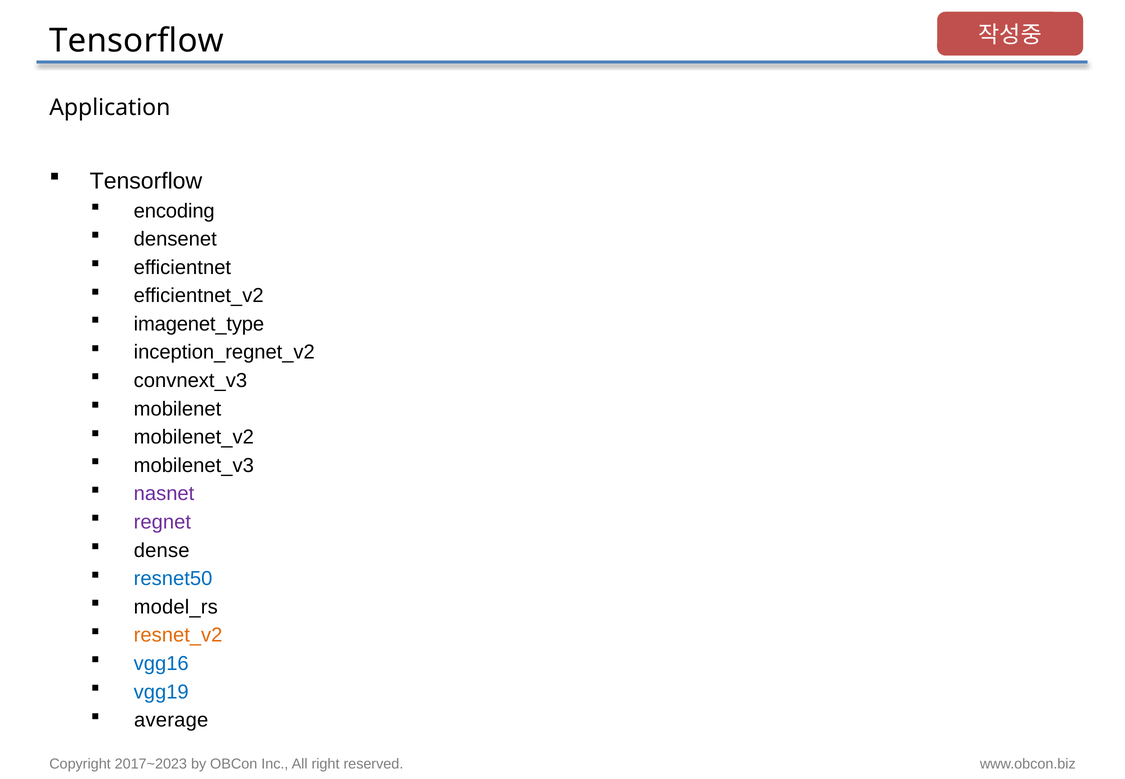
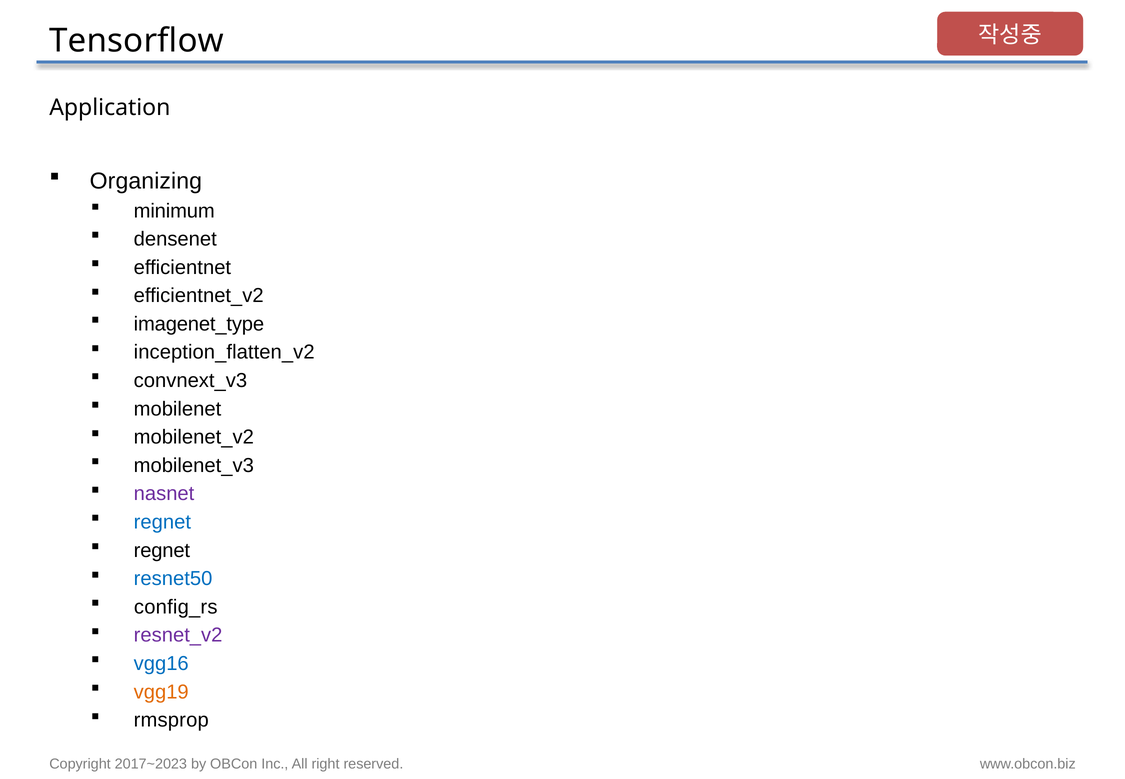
Tensorflow at (146, 181): Tensorflow -> Organizing
encoding: encoding -> minimum
inception_regnet_v2: inception_regnet_v2 -> inception_flatten_v2
regnet at (162, 522) colour: purple -> blue
dense at (162, 550): dense -> regnet
model_rs: model_rs -> config_rs
resnet_v2 colour: orange -> purple
vgg19 colour: blue -> orange
average: average -> rmsprop
